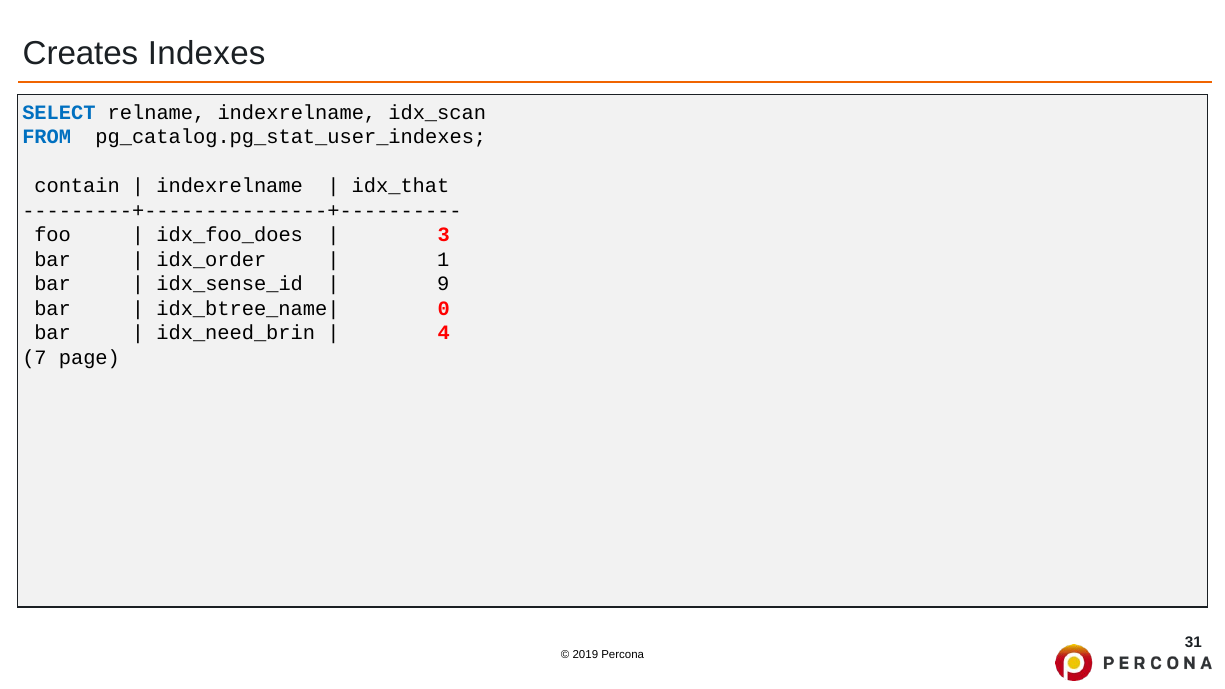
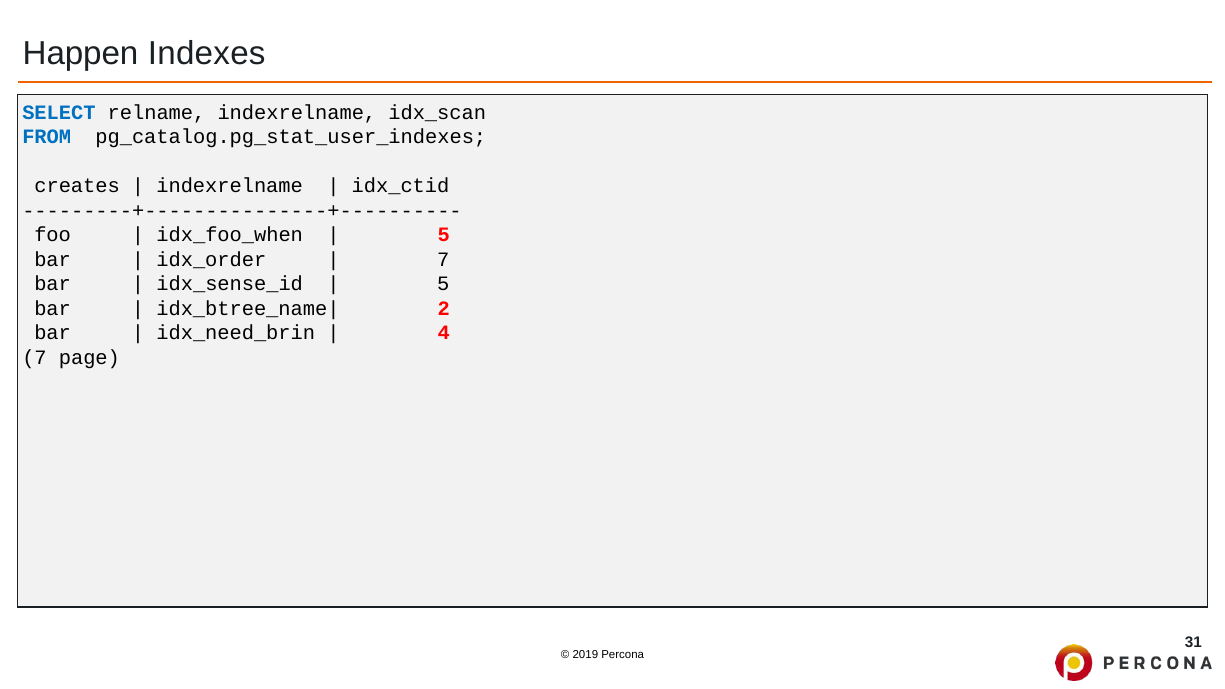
Creates: Creates -> Happen
contain: contain -> creates
idx_that: idx_that -> idx_ctid
idx_foo_does: idx_foo_does -> idx_foo_when
3 at (444, 235): 3 -> 5
1 at (443, 259): 1 -> 7
9 at (443, 284): 9 -> 5
0: 0 -> 2
